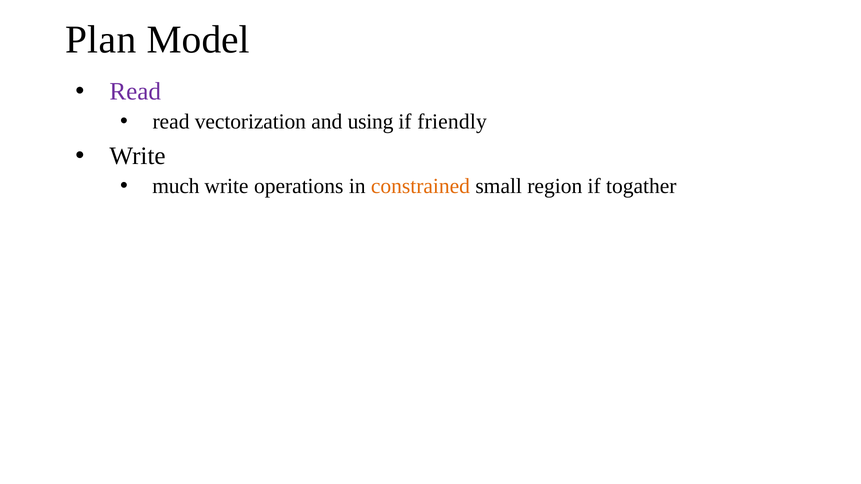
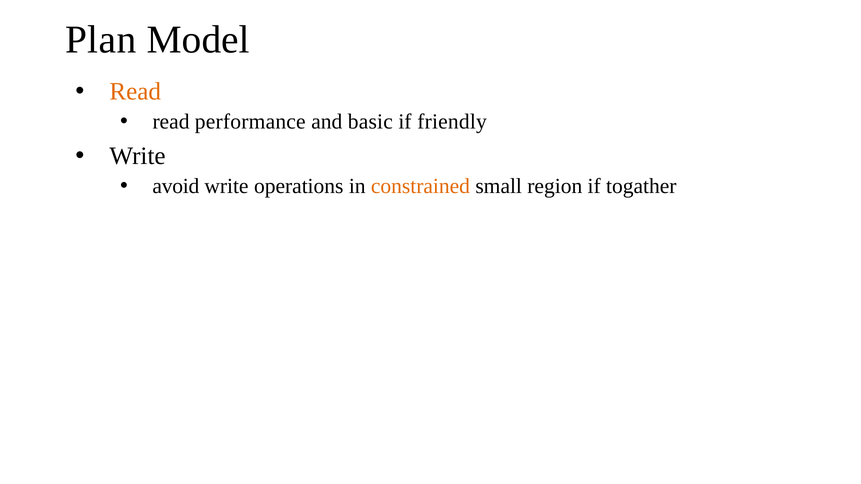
Read at (135, 92) colour: purple -> orange
vectorization: vectorization -> performance
using: using -> basic
much: much -> avoid
